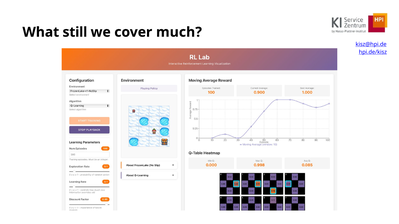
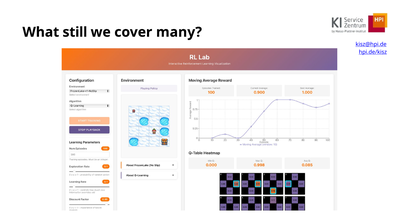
much: much -> many
